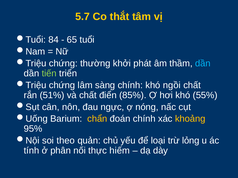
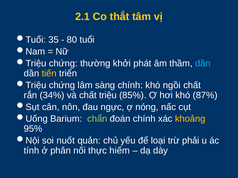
5.7: 5.7 -> 2.1
84: 84 -> 35
65: 65 -> 80
tiến colour: light green -> yellow
51%: 51% -> 34%
điển: điển -> triệu
55%: 55% -> 87%
chẩn colour: yellow -> light green
theo: theo -> nuốt
lỏng: lỏng -> phải
